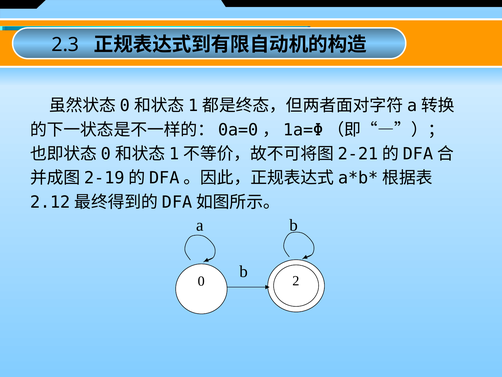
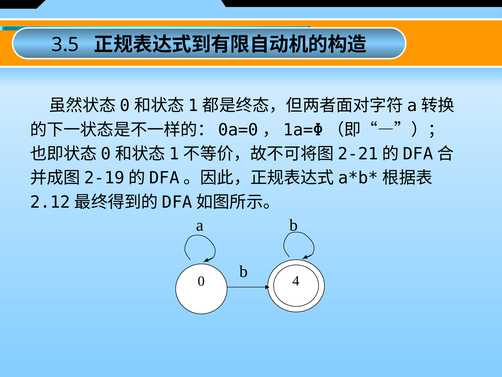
2.3: 2.3 -> 3.5
2: 2 -> 4
